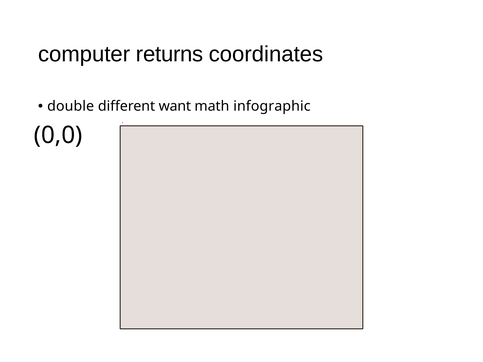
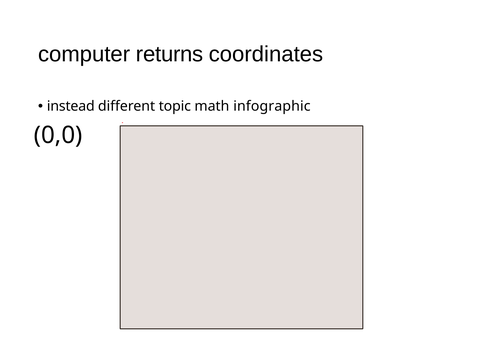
double: double -> instead
want: want -> topic
